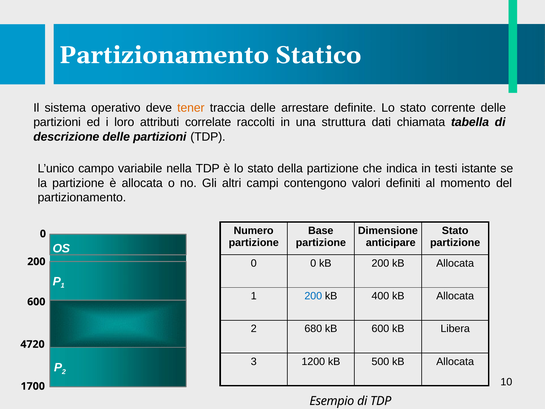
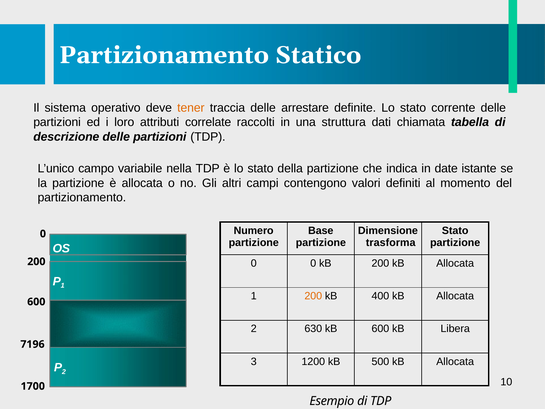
testi: testi -> date
anticipare: anticipare -> trasforma
200 at (313, 296) colour: blue -> orange
680: 680 -> 630
4720: 4720 -> 7196
